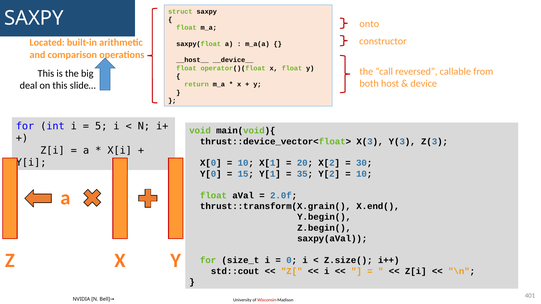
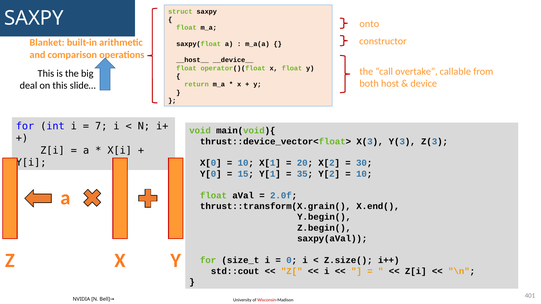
Located: Located -> Blanket
reversed: reversed -> overtake
5: 5 -> 7
